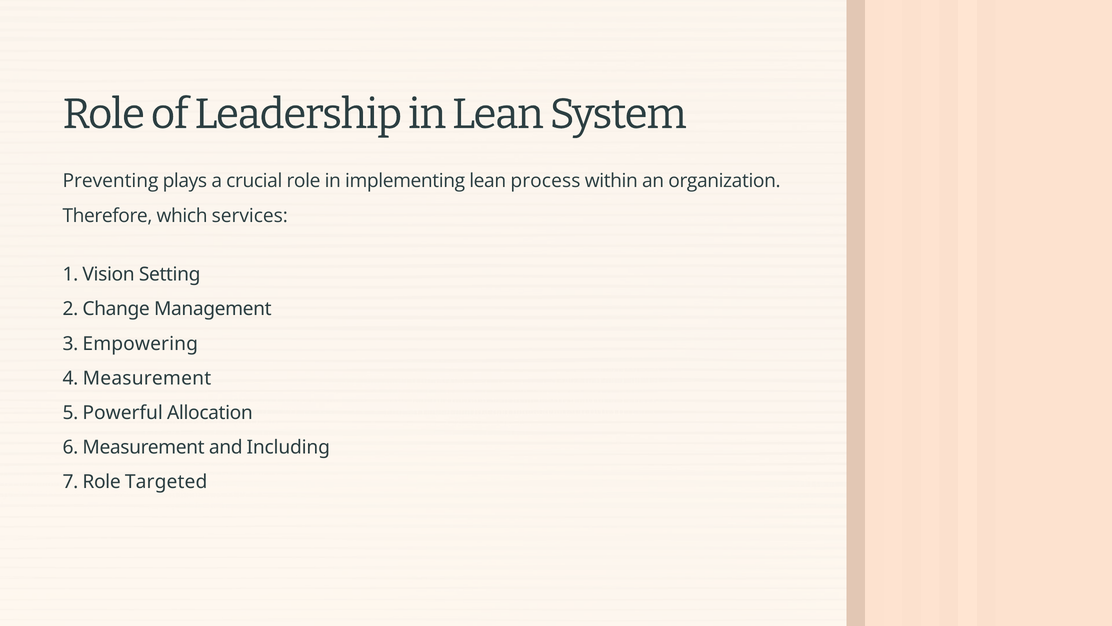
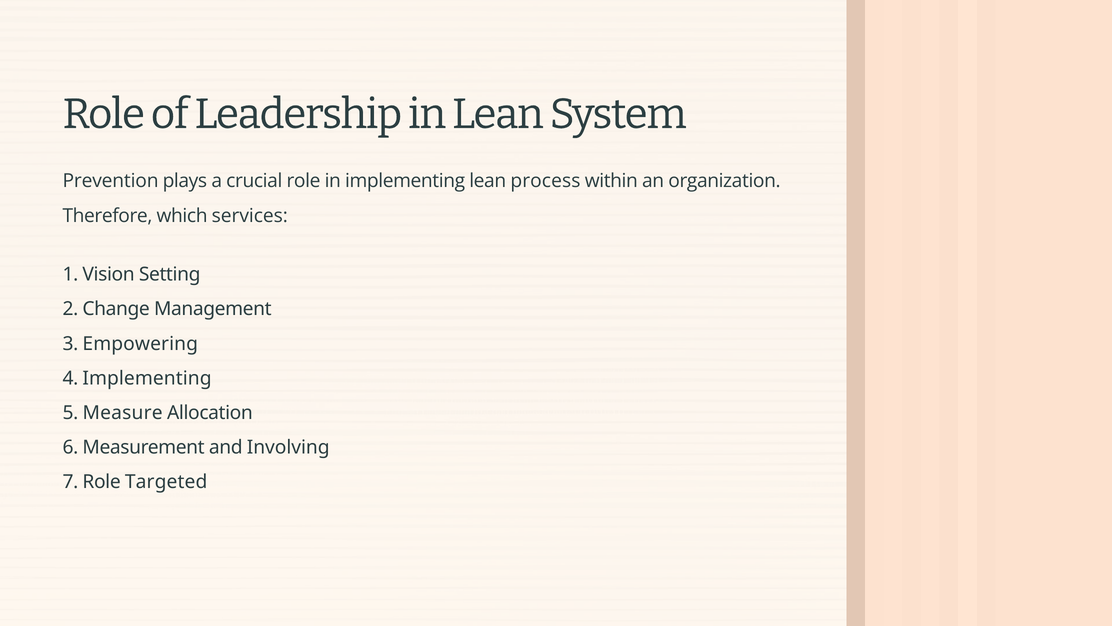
Preventing: Preventing -> Prevention
4 Measurement: Measurement -> Implementing
Powerful: Powerful -> Measure
Including: Including -> Involving
